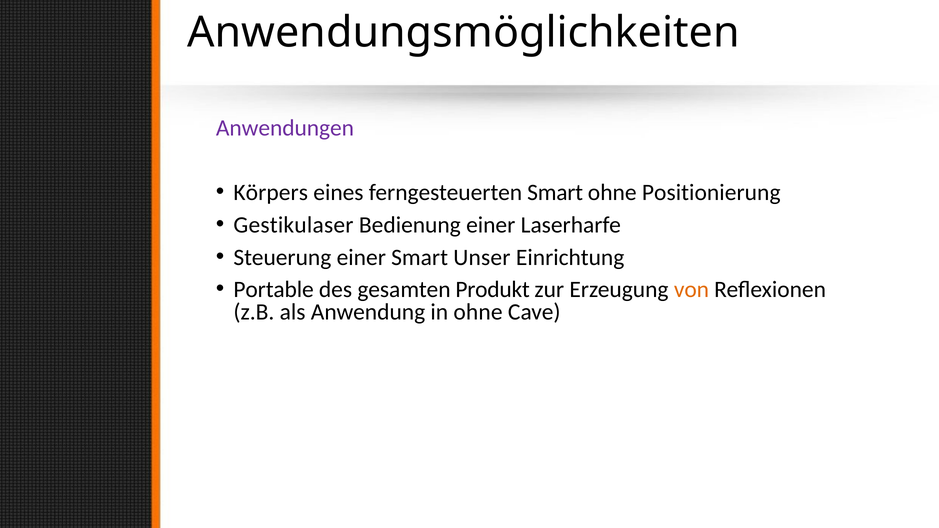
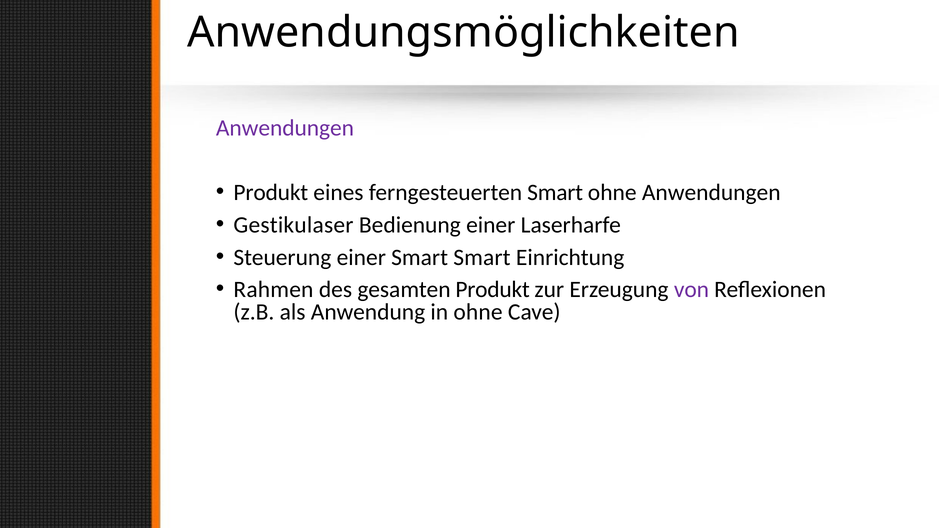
Körpers at (271, 193): Körpers -> Produkt
ohne Positionierung: Positionierung -> Anwendungen
Smart Unser: Unser -> Smart
Portable: Portable -> Rahmen
von colour: orange -> purple
